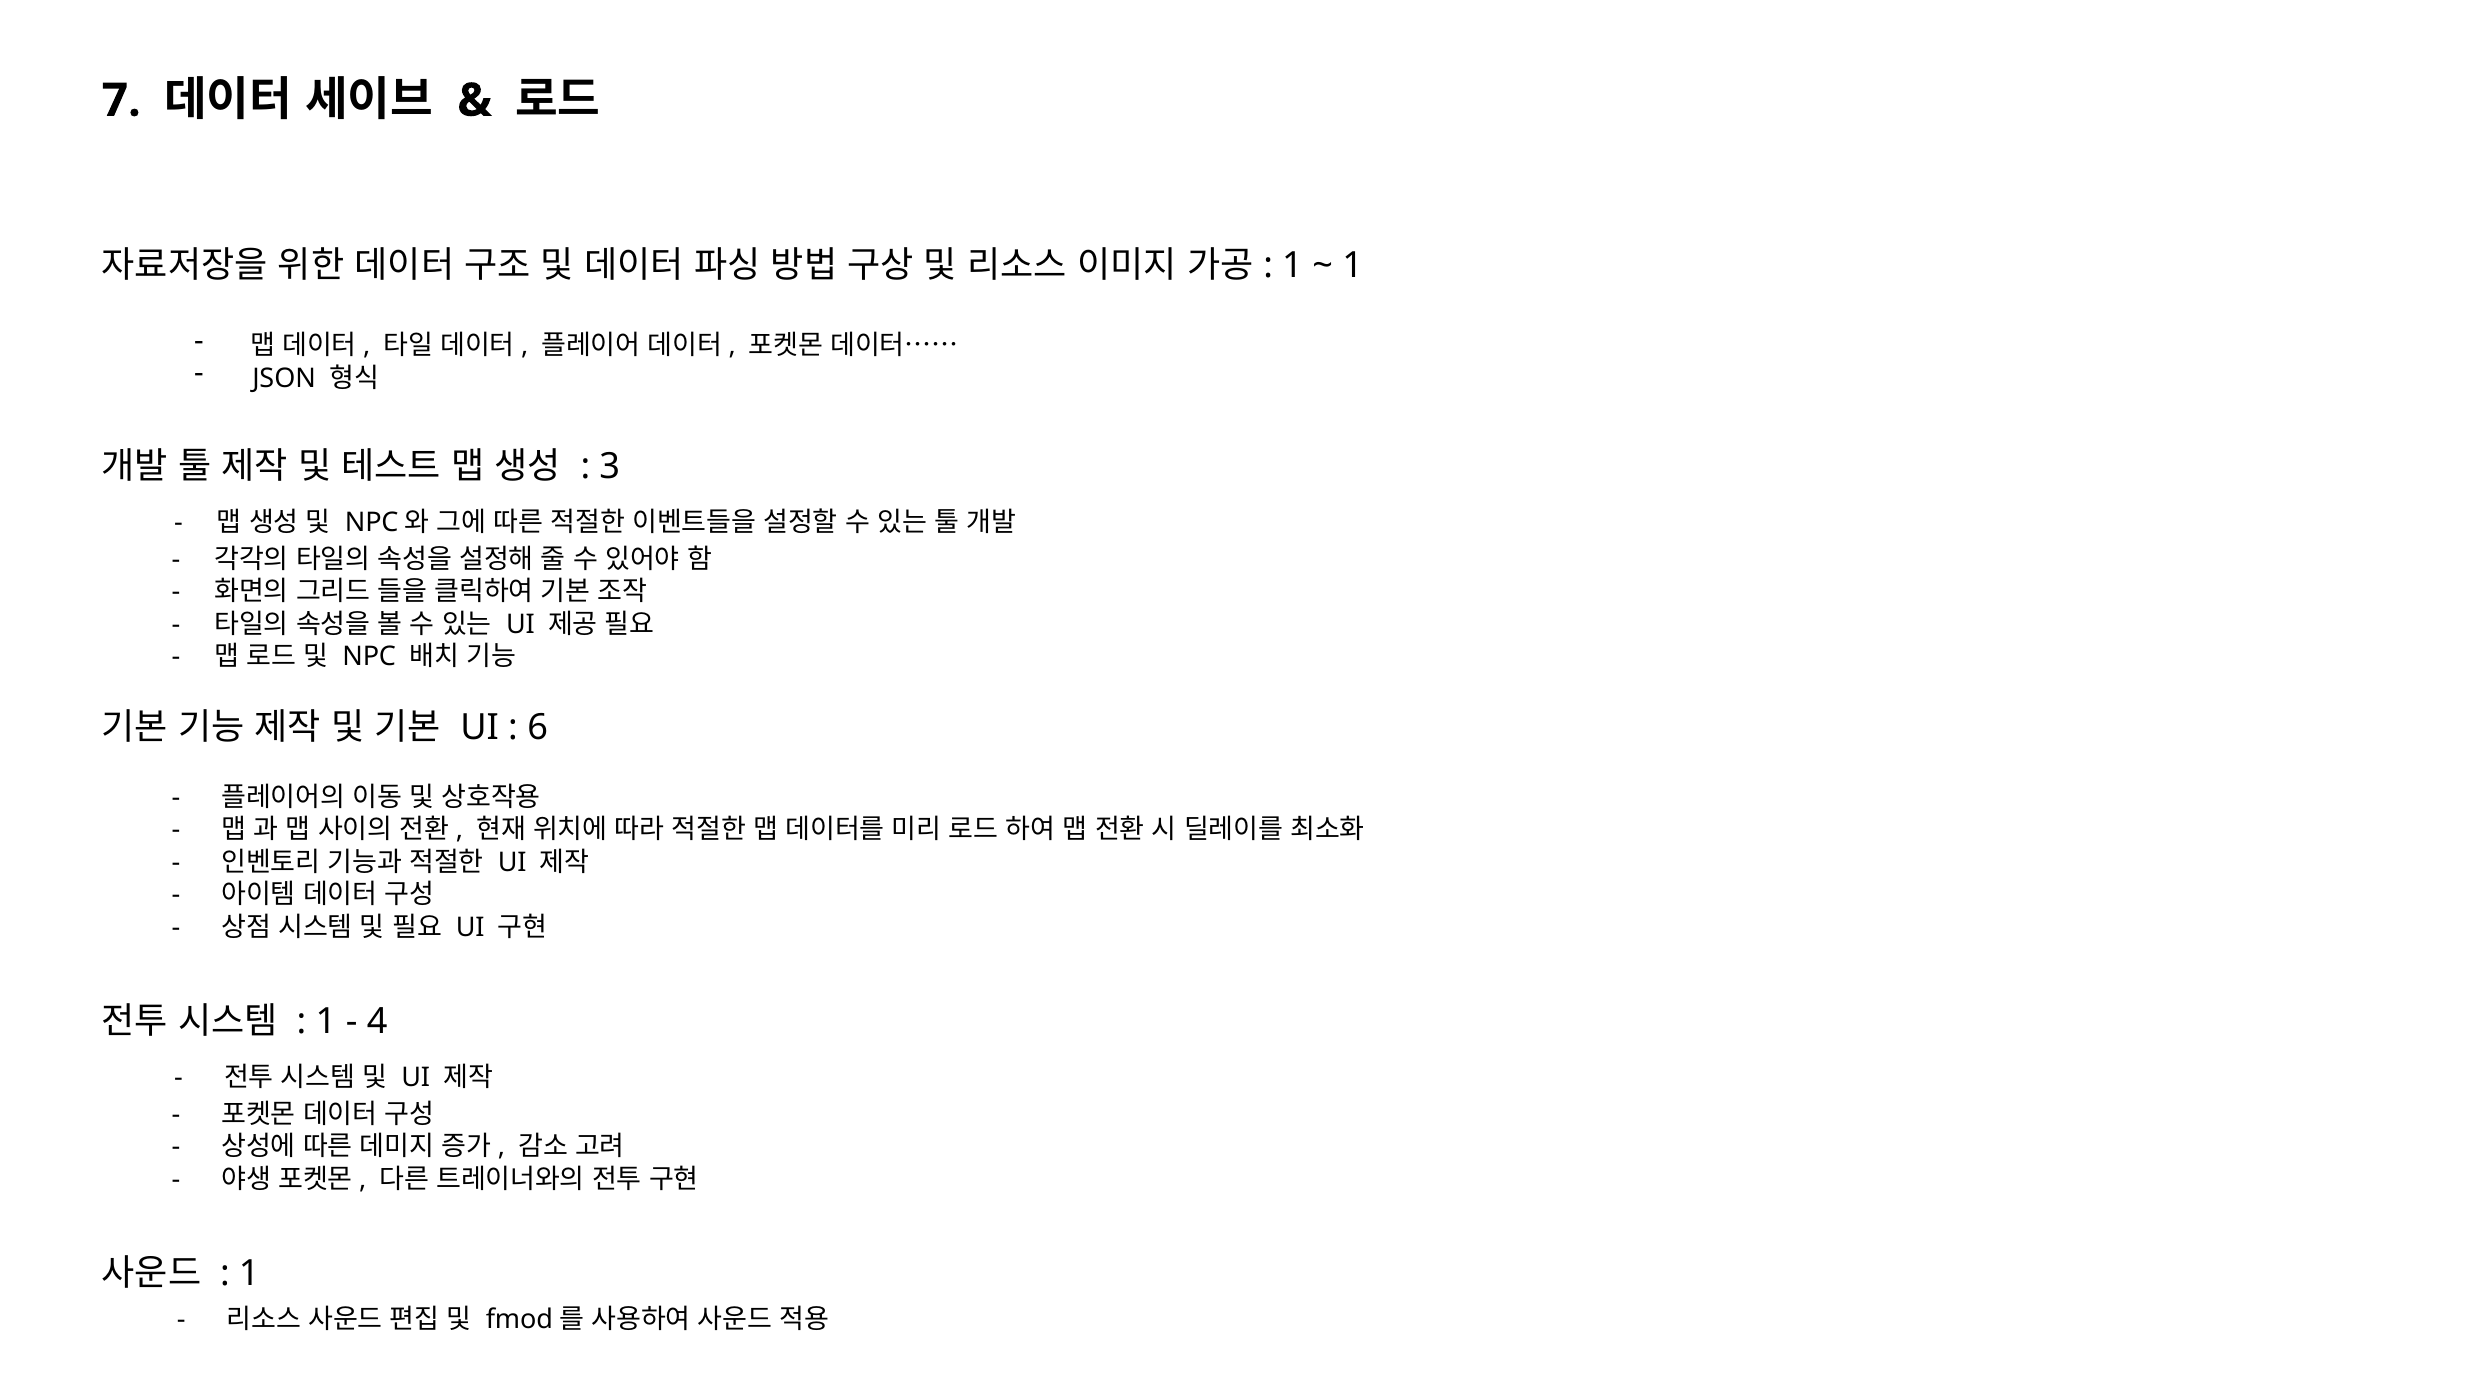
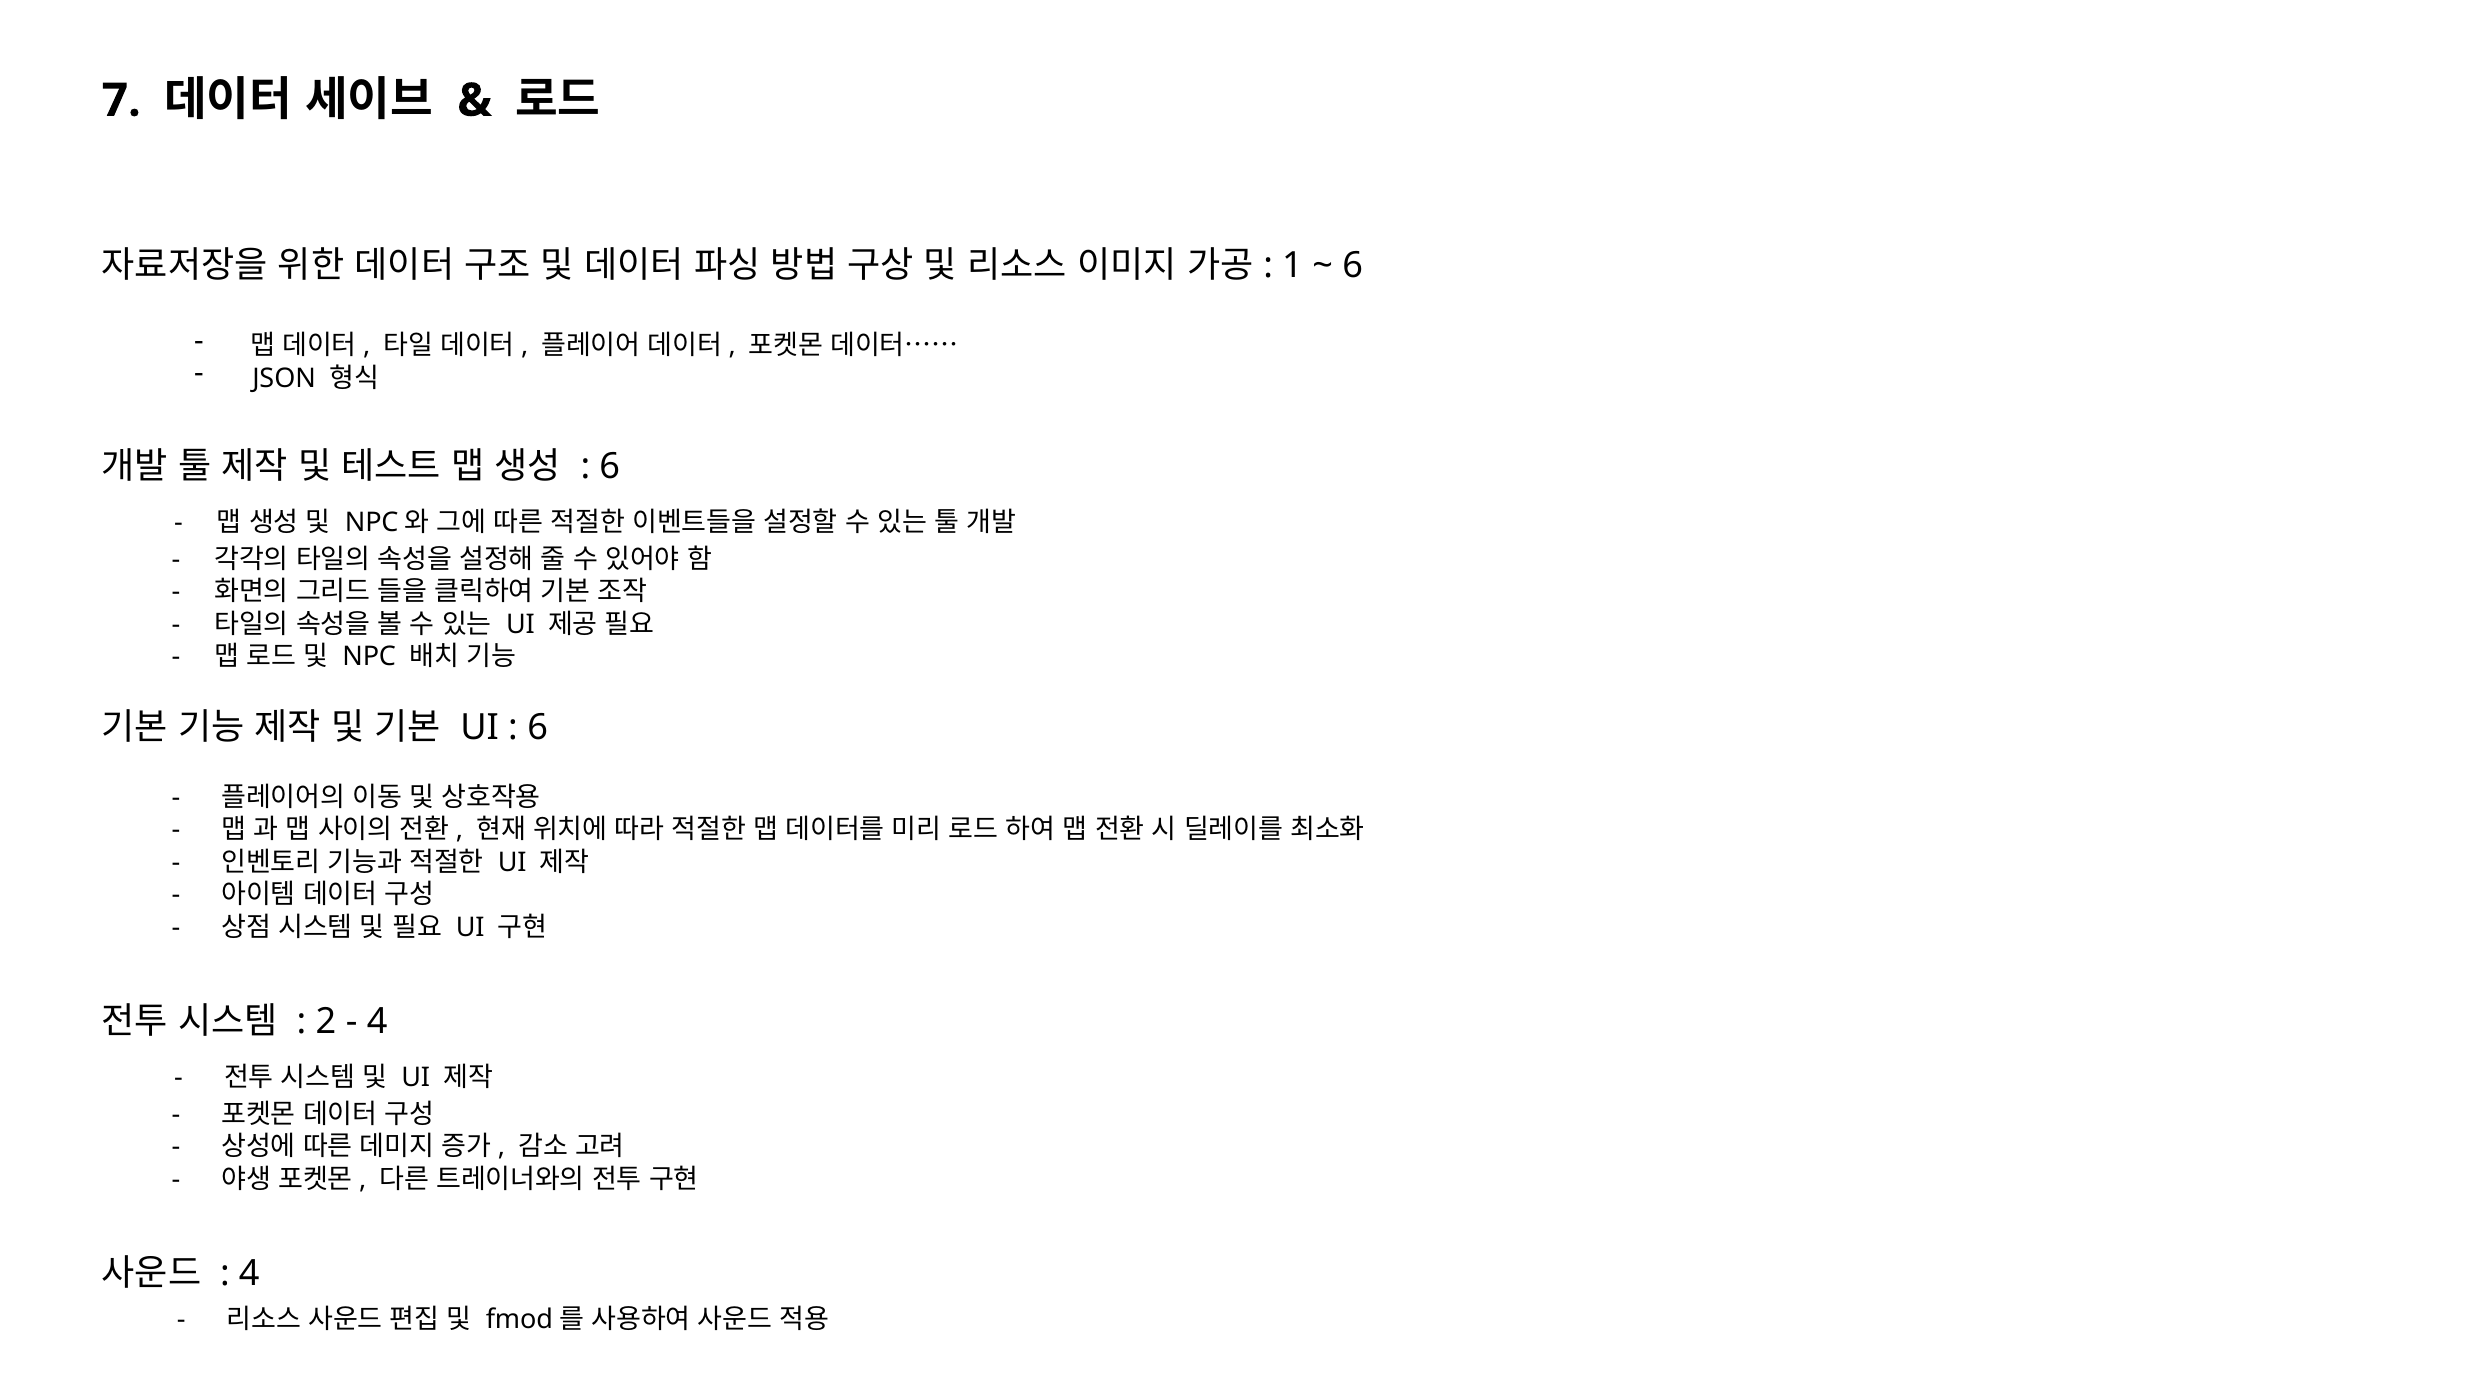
1 at (1353, 265): 1 -> 6
3 at (610, 466): 3 -> 6
1 at (326, 1021): 1 -> 2
1 at (249, 1273): 1 -> 4
